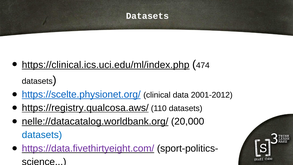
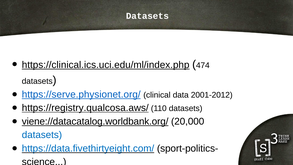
https://scelte.physionet.org/: https://scelte.physionet.org/ -> https://serve.physionet.org/
nelle://datacatalog.worldbank.org/: nelle://datacatalog.worldbank.org/ -> viene://datacatalog.worldbank.org/
https://data.fivethirtyeight.com/ colour: purple -> blue
